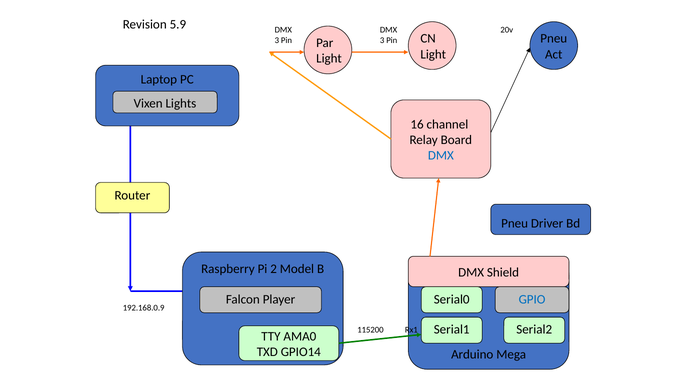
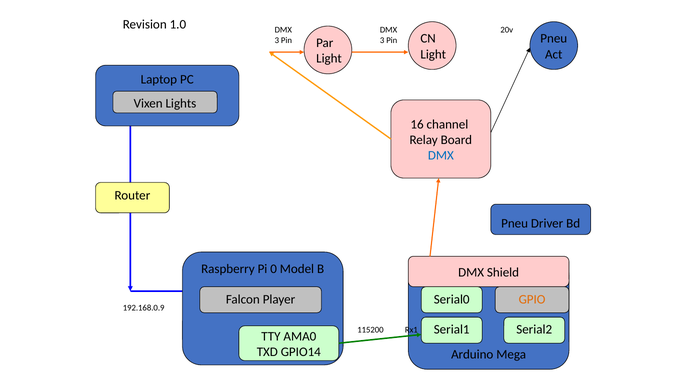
5.9: 5.9 -> 1.0
2: 2 -> 0
GPIO at (532, 299) colour: blue -> orange
